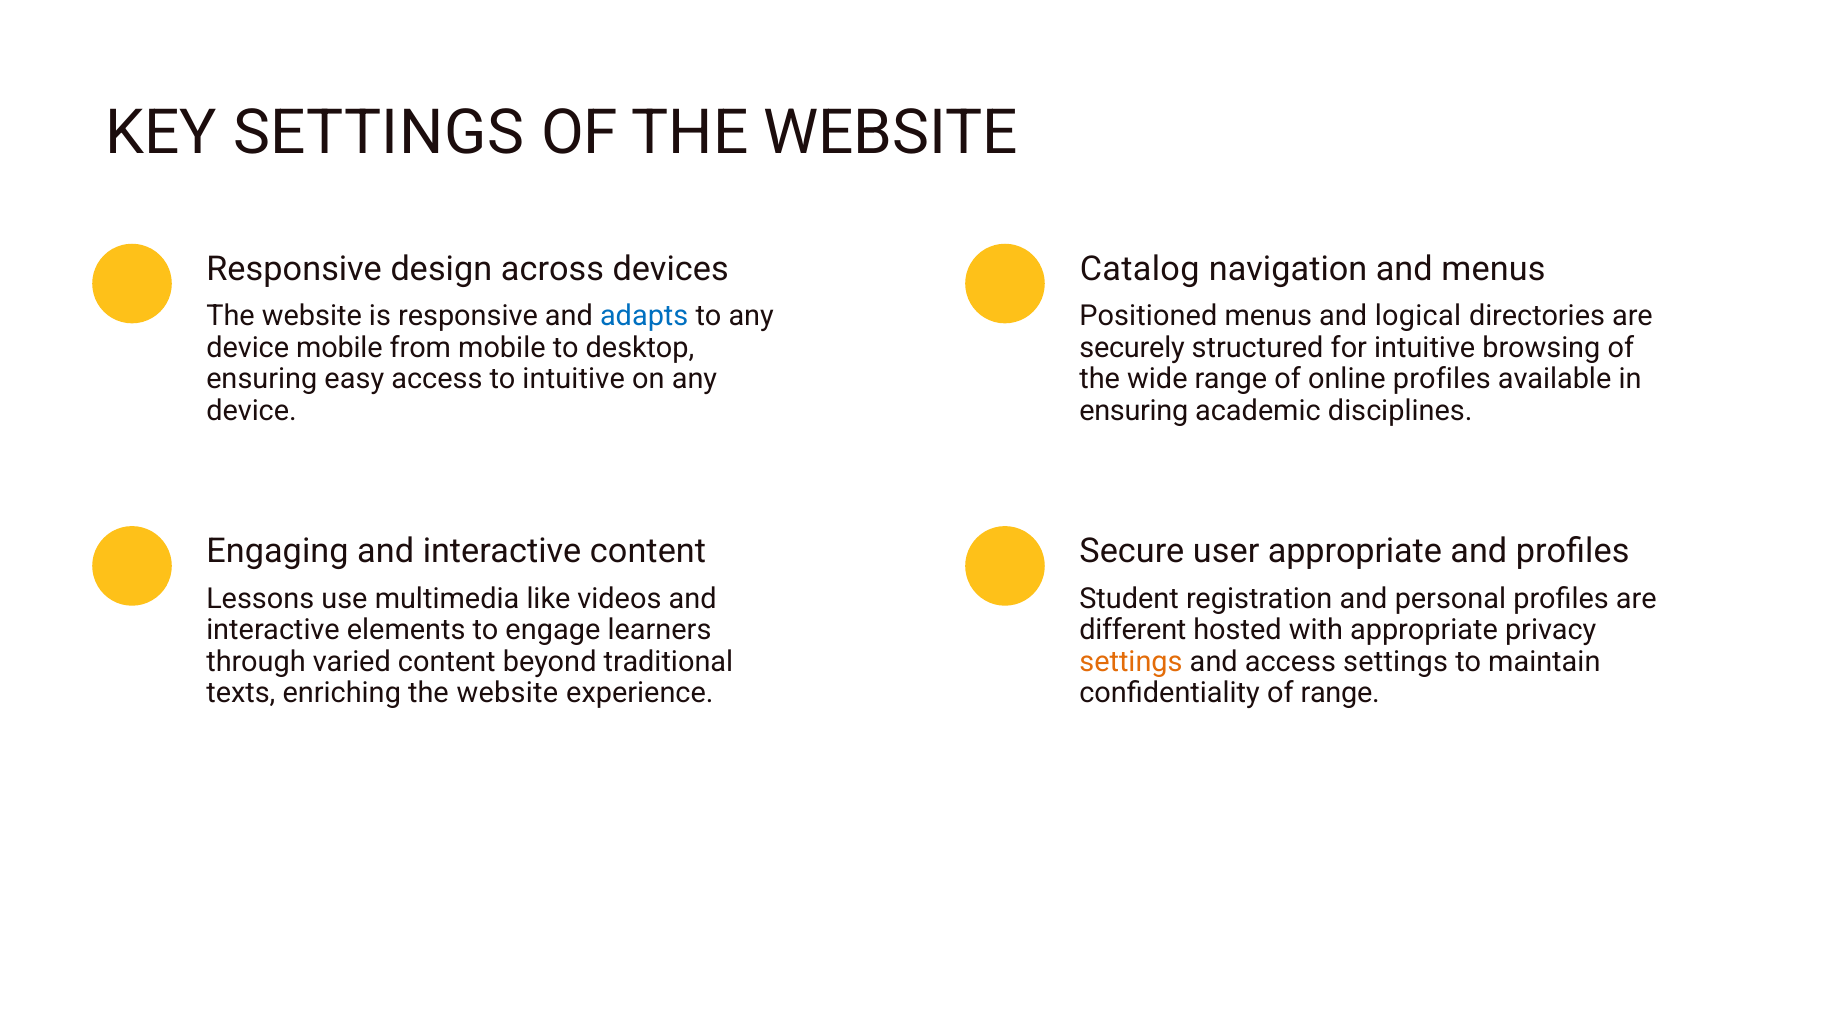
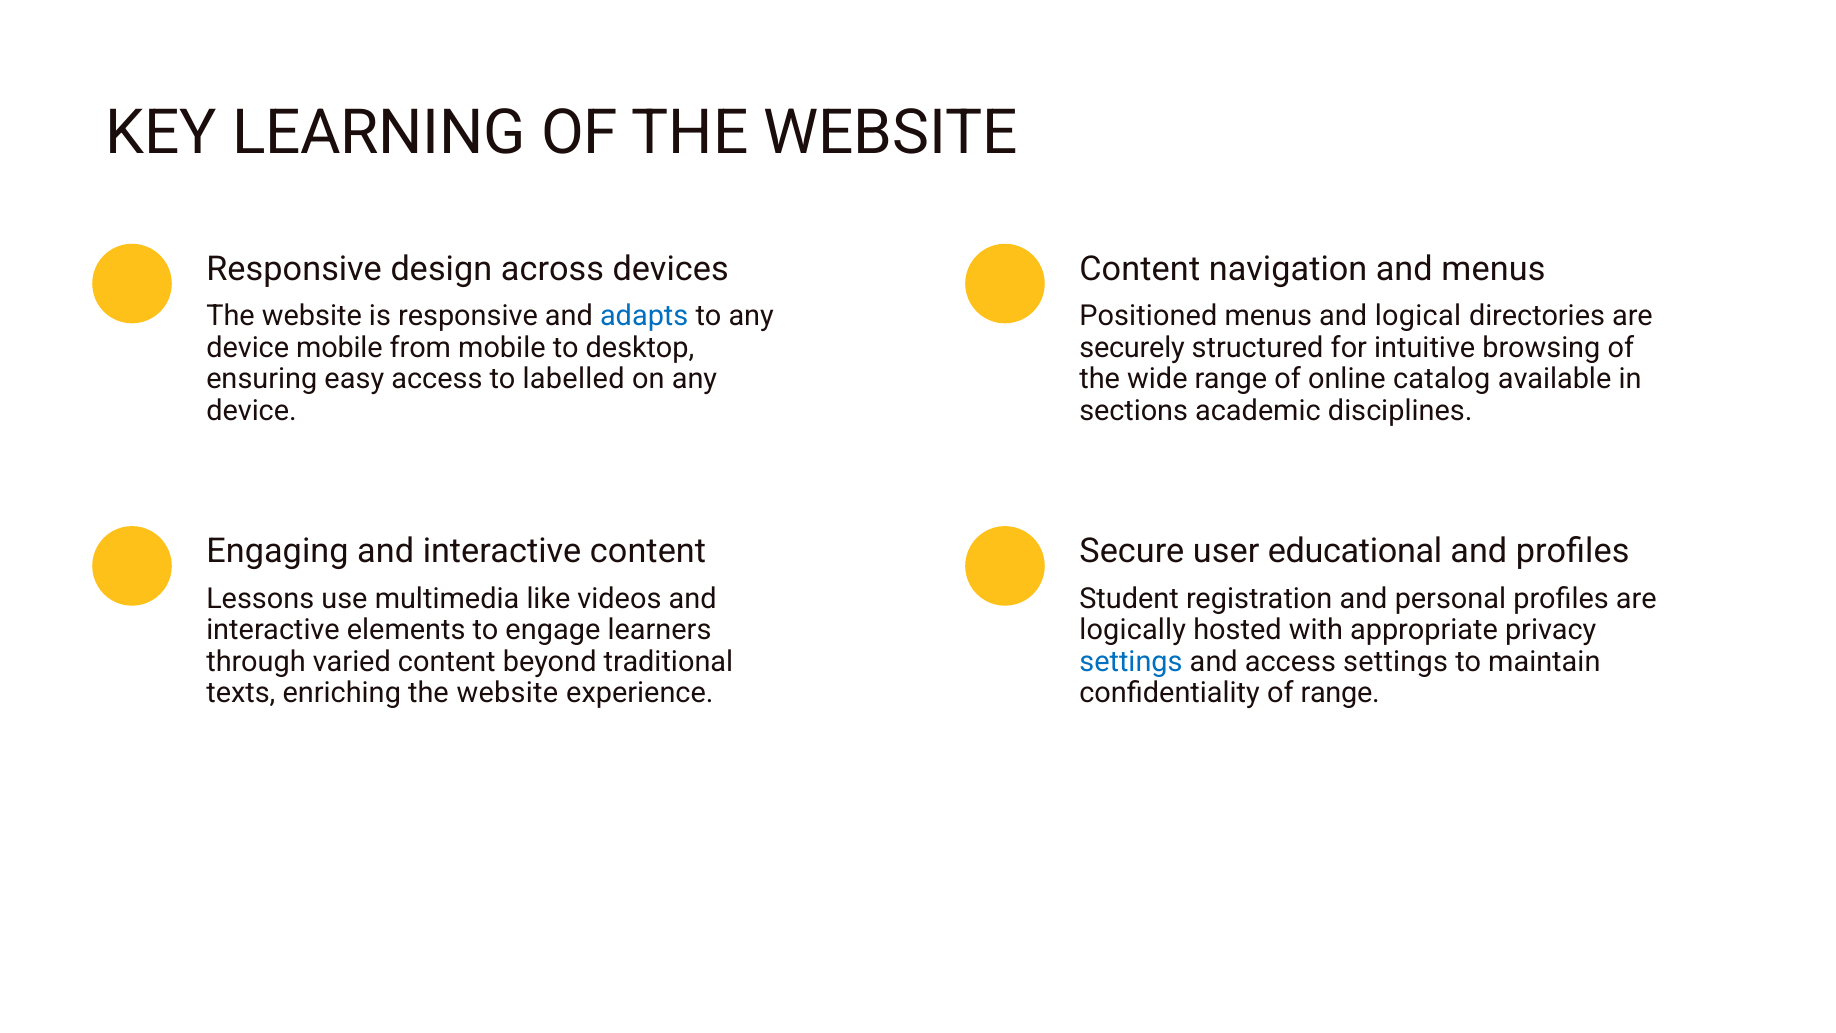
KEY SETTINGS: SETTINGS -> LEARNING
devices Catalog: Catalog -> Content
to intuitive: intuitive -> labelled
online profiles: profiles -> catalog
ensuring at (1134, 411): ensuring -> sections
user appropriate: appropriate -> educational
different: different -> logically
settings at (1131, 662) colour: orange -> blue
